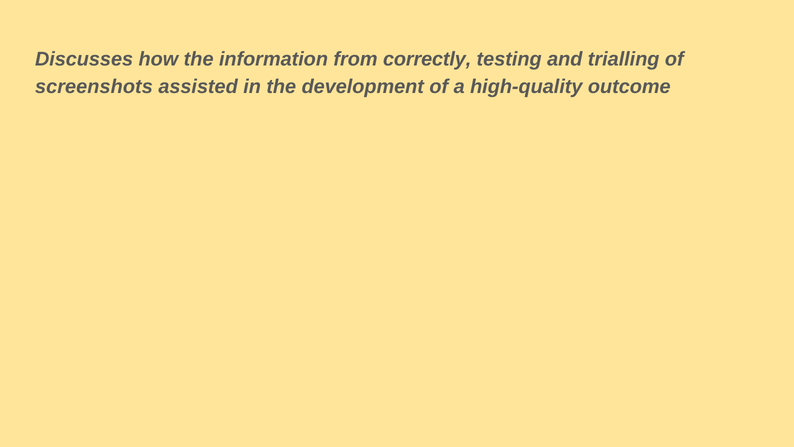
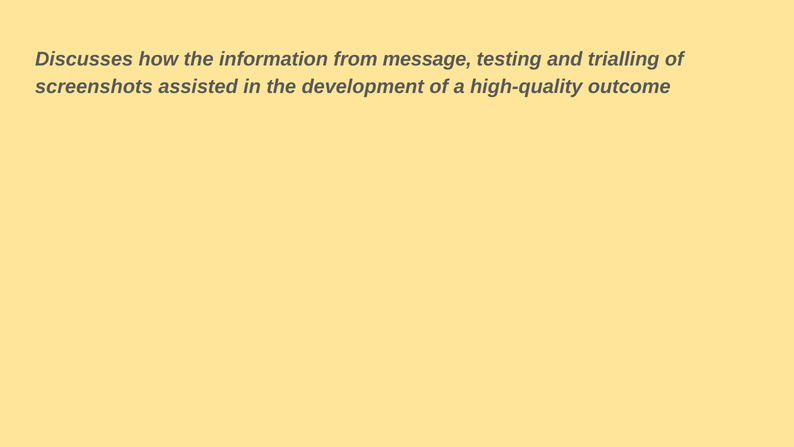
correctly: correctly -> message
